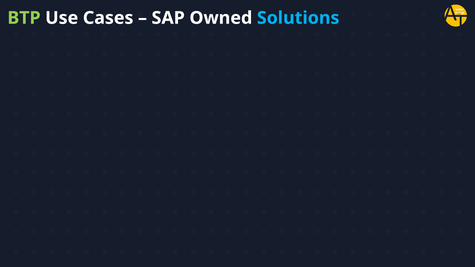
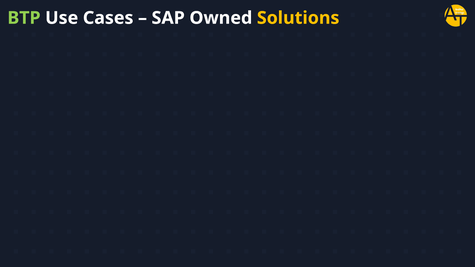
Solutions colour: light blue -> yellow
